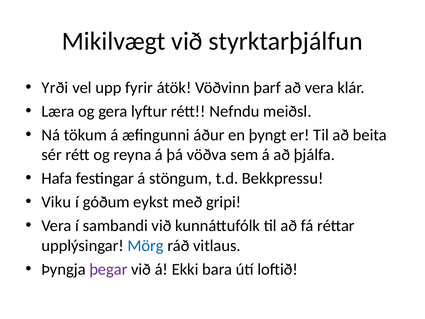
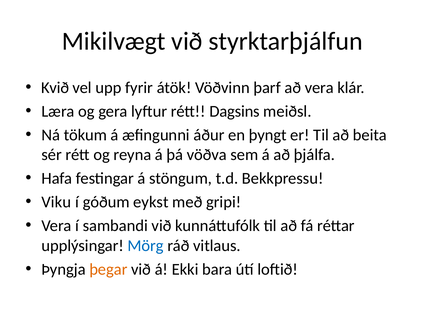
Yrði: Yrði -> Kvið
Nefndu: Nefndu -> Dagsins
þegar colour: purple -> orange
